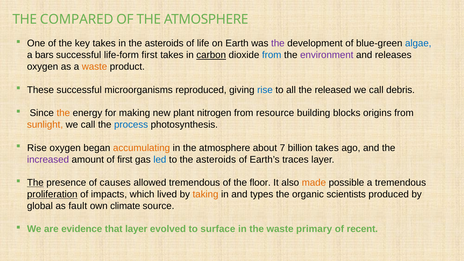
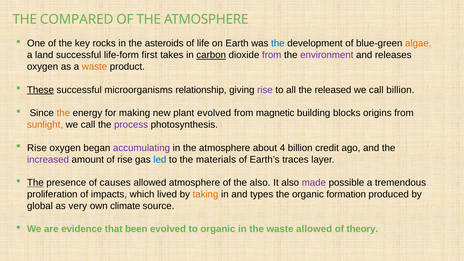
key takes: takes -> rocks
the at (278, 43) colour: purple -> blue
algae colour: blue -> orange
bars: bars -> land
from at (272, 55) colour: blue -> purple
These underline: none -> present
reproduced: reproduced -> relationship
rise at (265, 90) colour: blue -> purple
call debris: debris -> billion
plant nitrogen: nitrogen -> evolved
resource: resource -> magnetic
process colour: blue -> purple
accumulating colour: orange -> purple
7: 7 -> 4
billion takes: takes -> credit
of first: first -> rise
to the asteroids: asteroids -> materials
allowed tremendous: tremendous -> atmosphere
the floor: floor -> also
made colour: orange -> purple
proliferation underline: present -> none
scientists: scientists -> formation
fault: fault -> very
that layer: layer -> been
to surface: surface -> organic
waste primary: primary -> allowed
recent: recent -> theory
